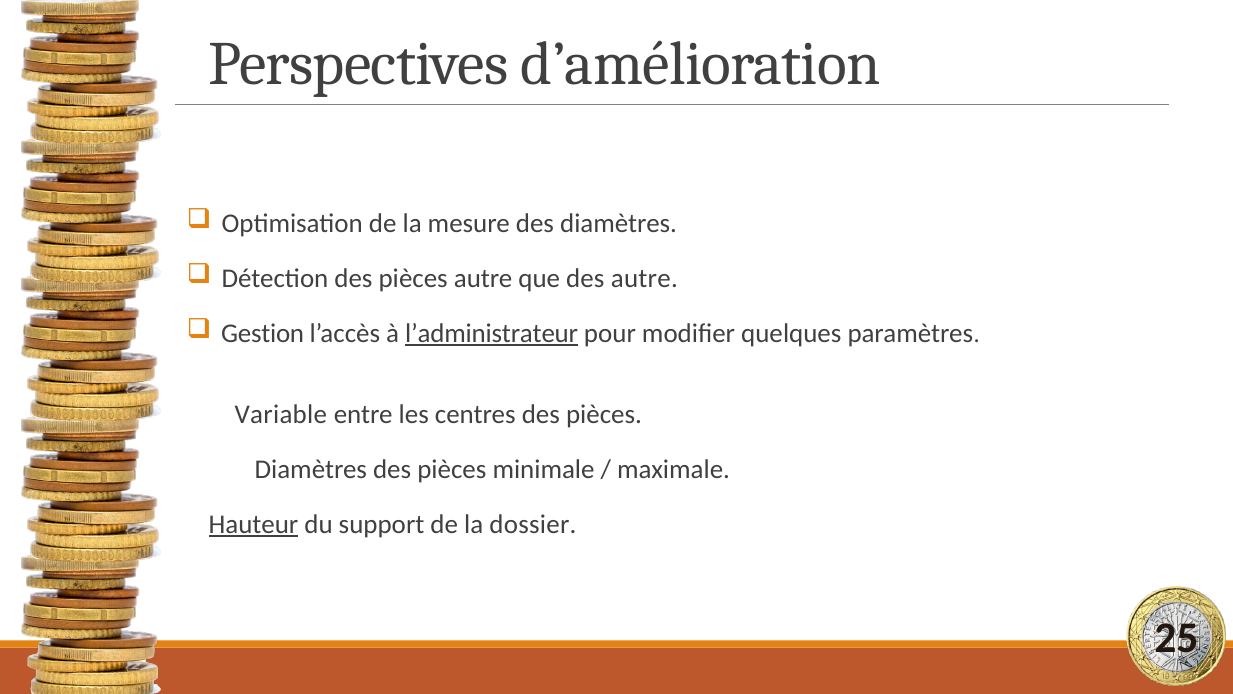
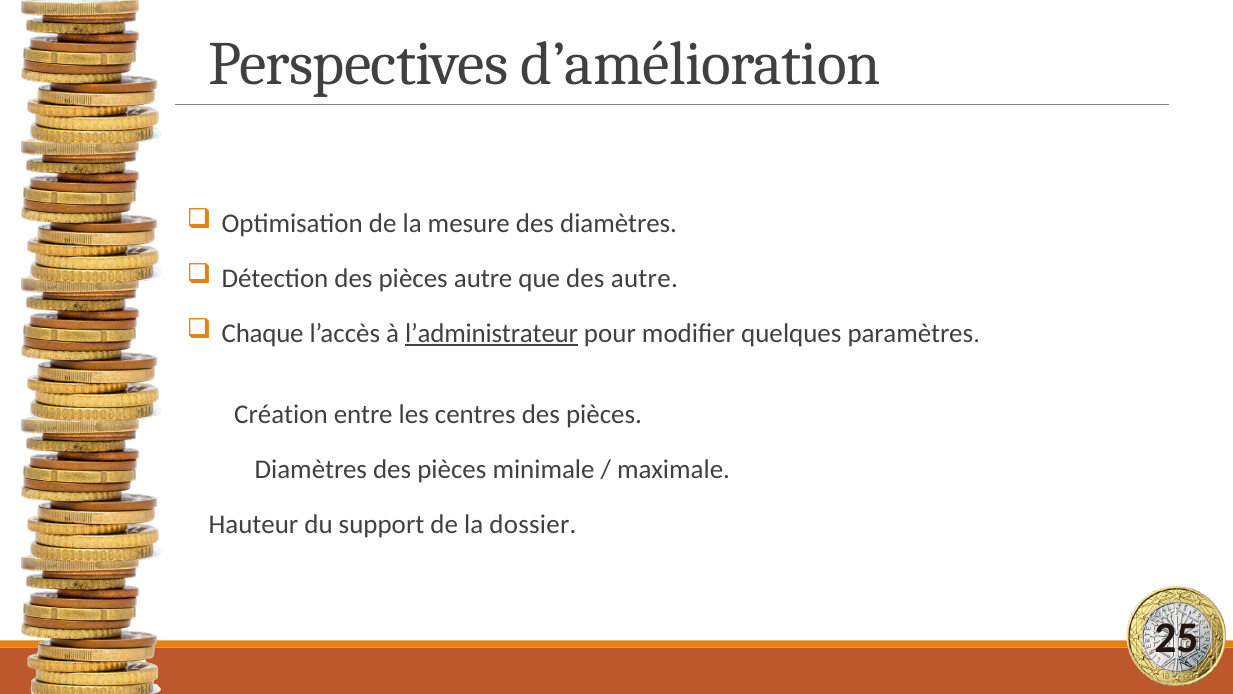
Gestion: Gestion -> Chaque
Variable: Variable -> Création
Hauteur underline: present -> none
